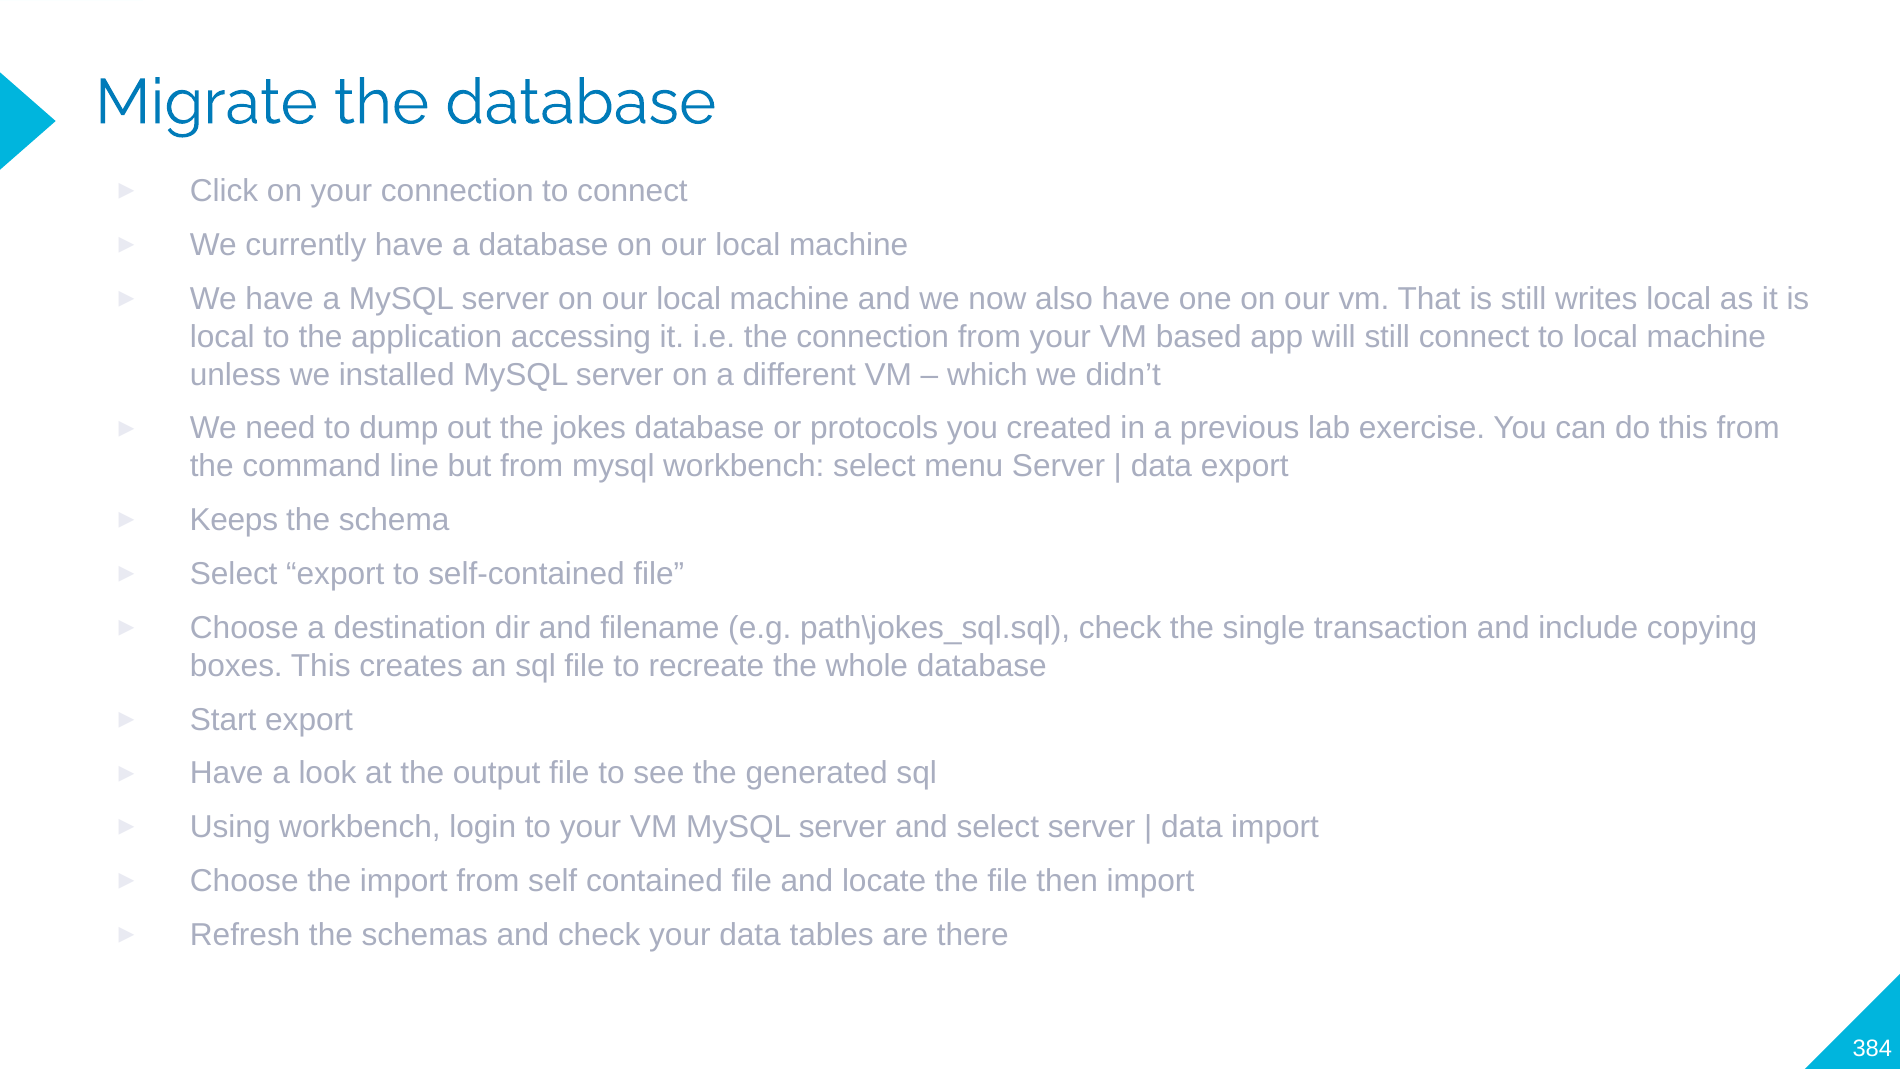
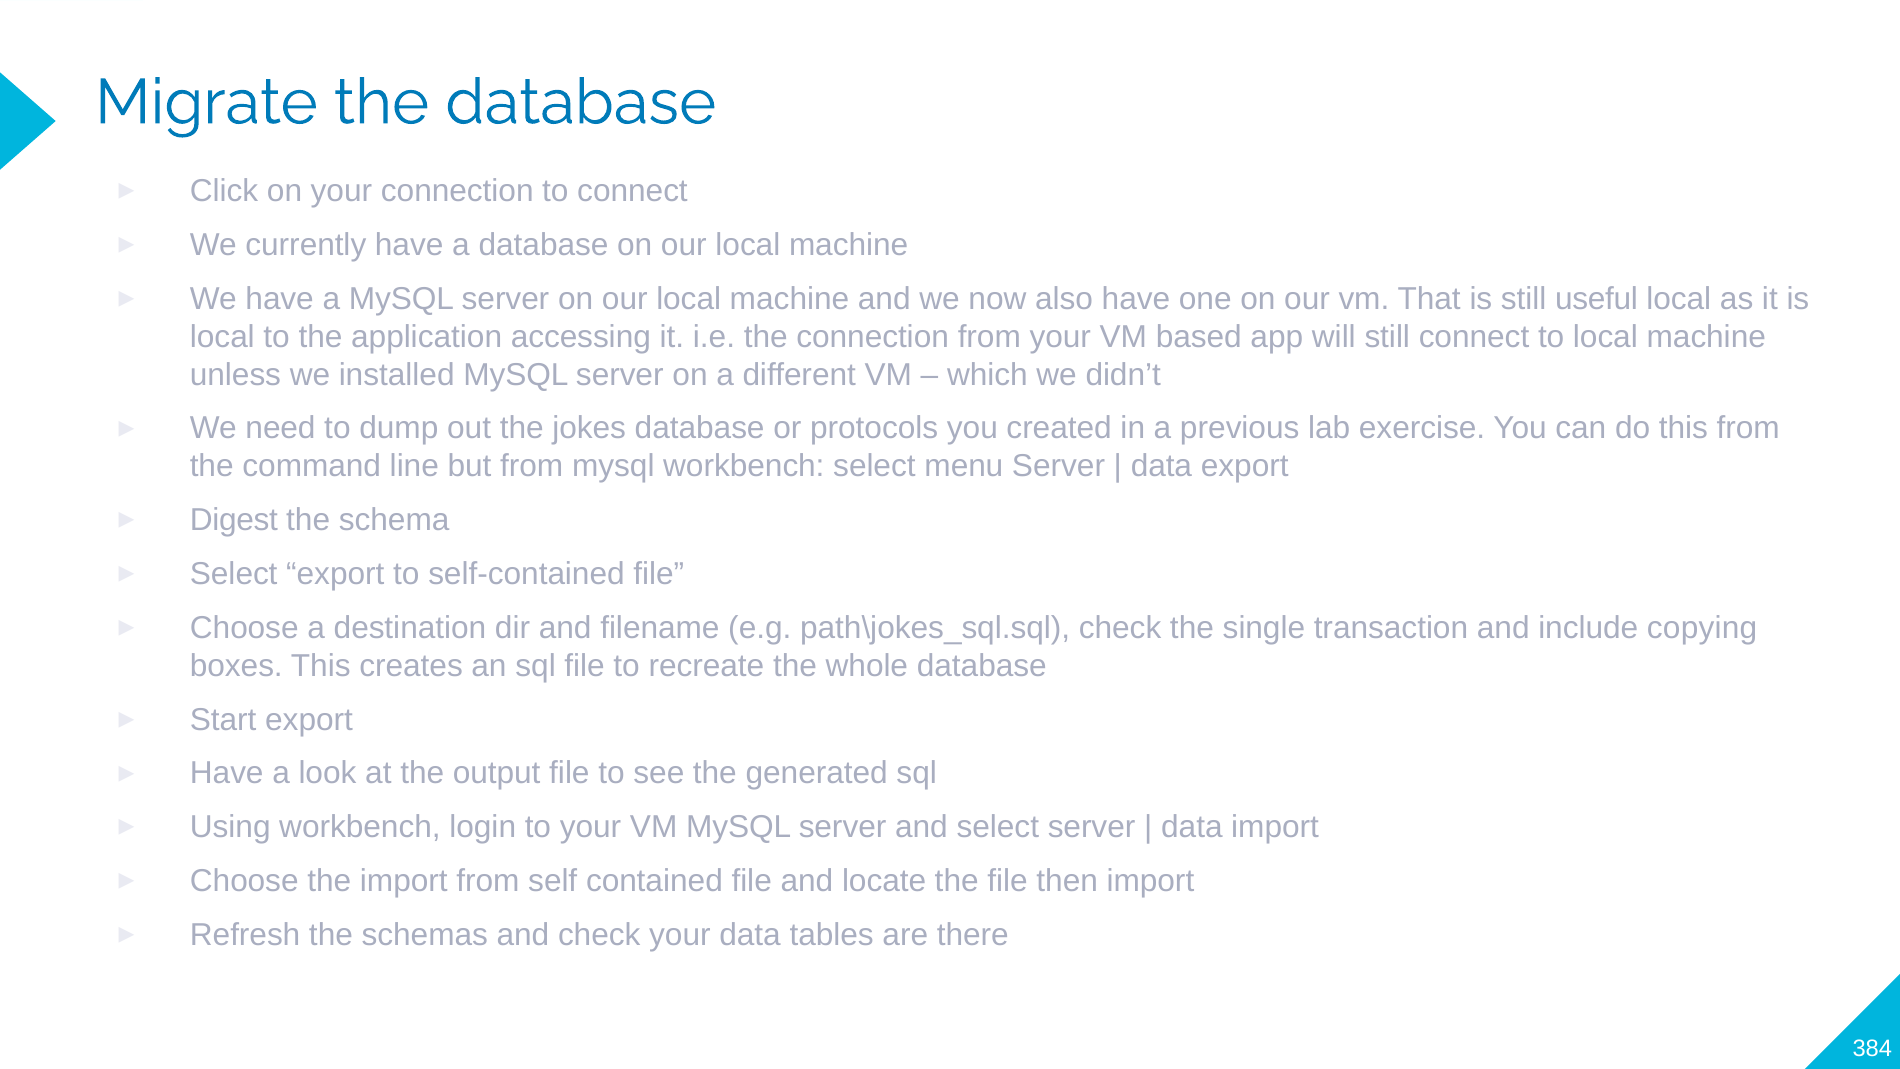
writes: writes -> useful
Keeps: Keeps -> Digest
